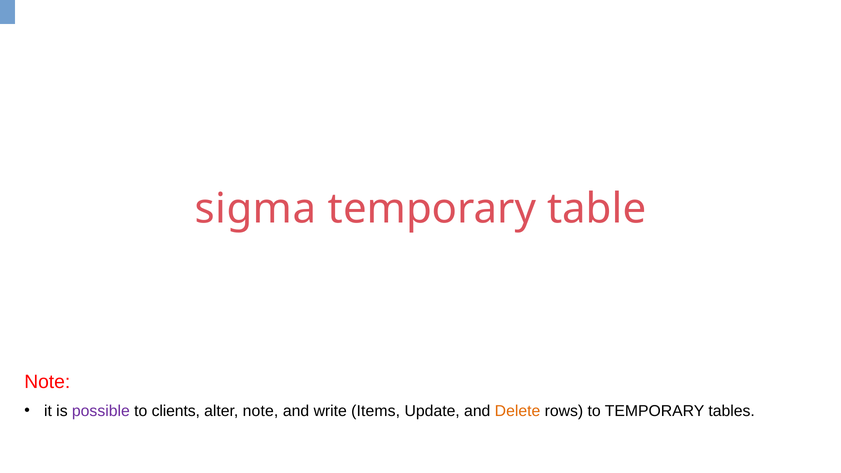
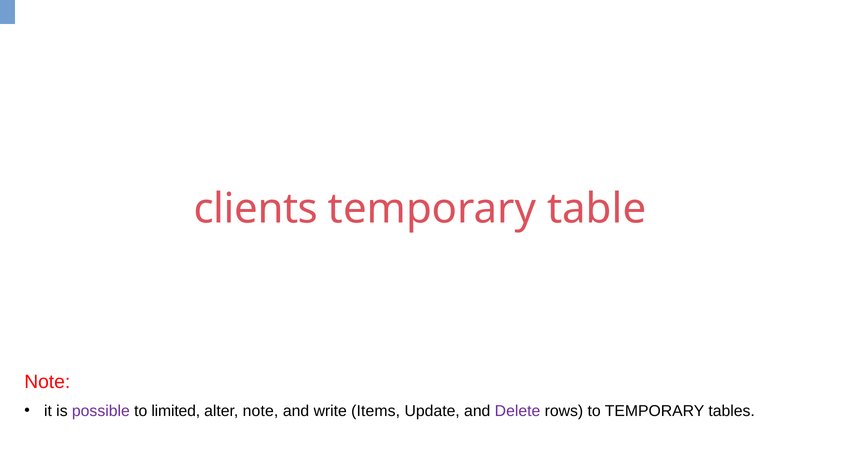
sigma: sigma -> clients
clients: clients -> limited
Delete colour: orange -> purple
